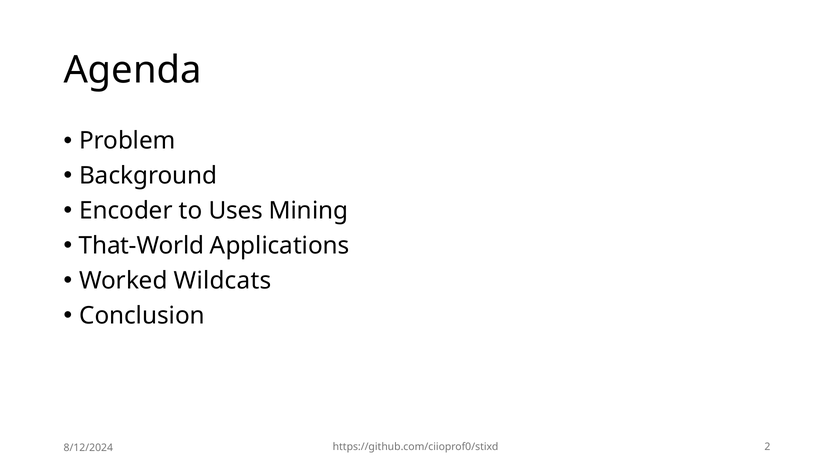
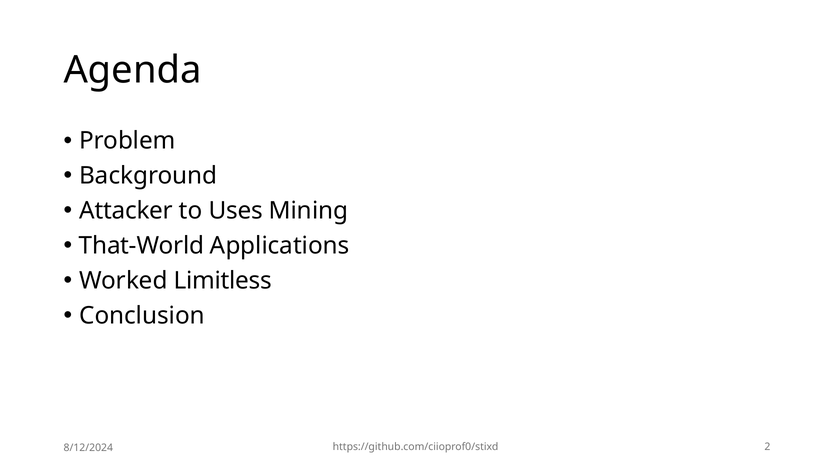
Encoder: Encoder -> Attacker
Wildcats: Wildcats -> Limitless
